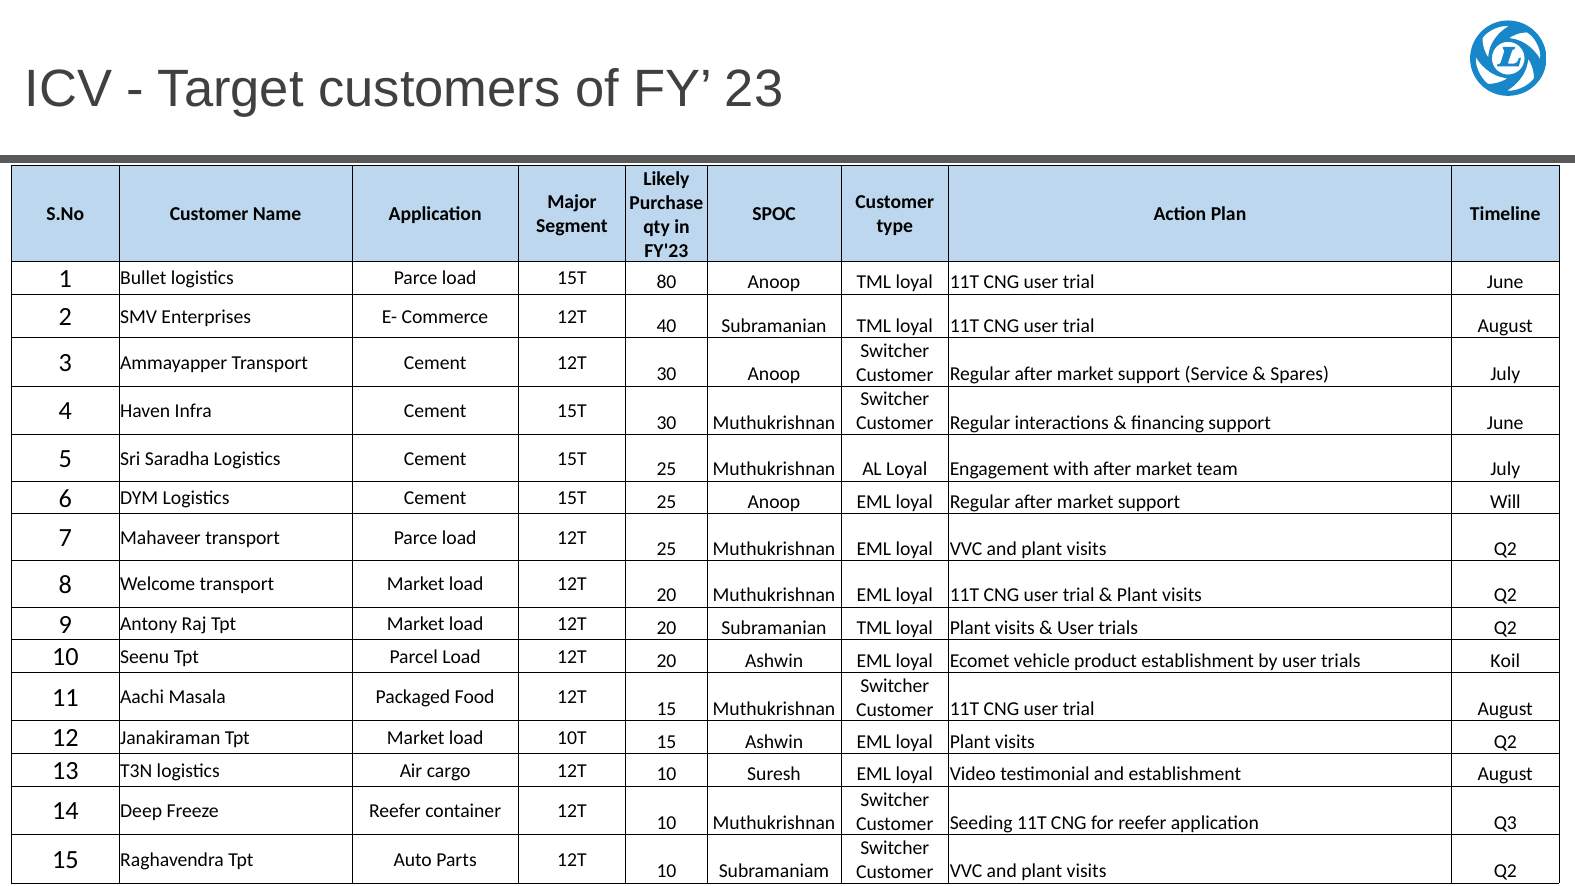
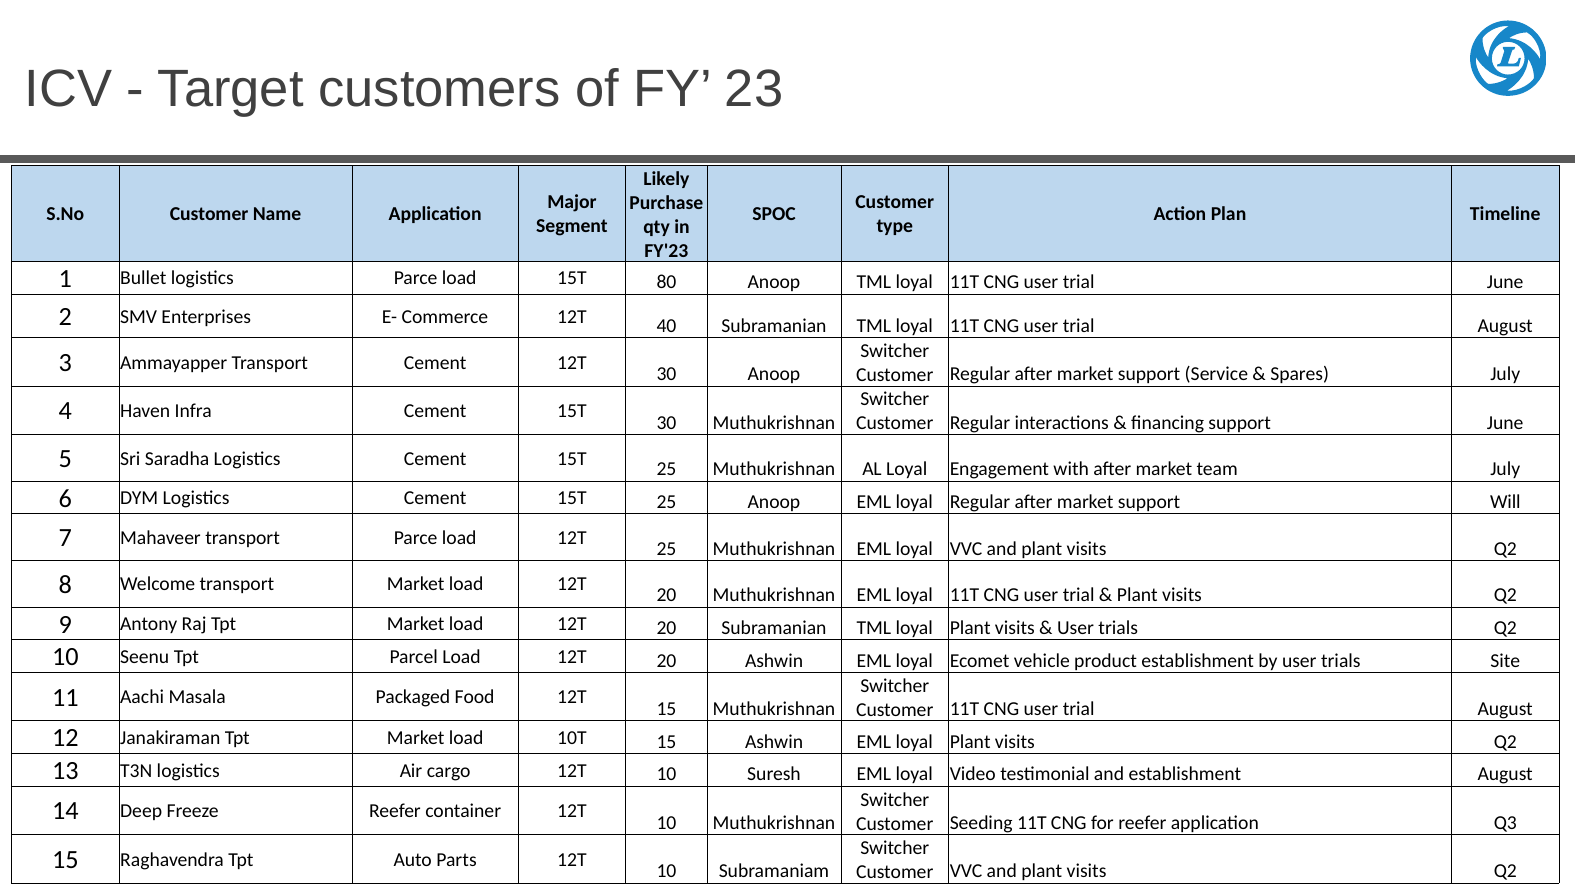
Koil: Koil -> Site
